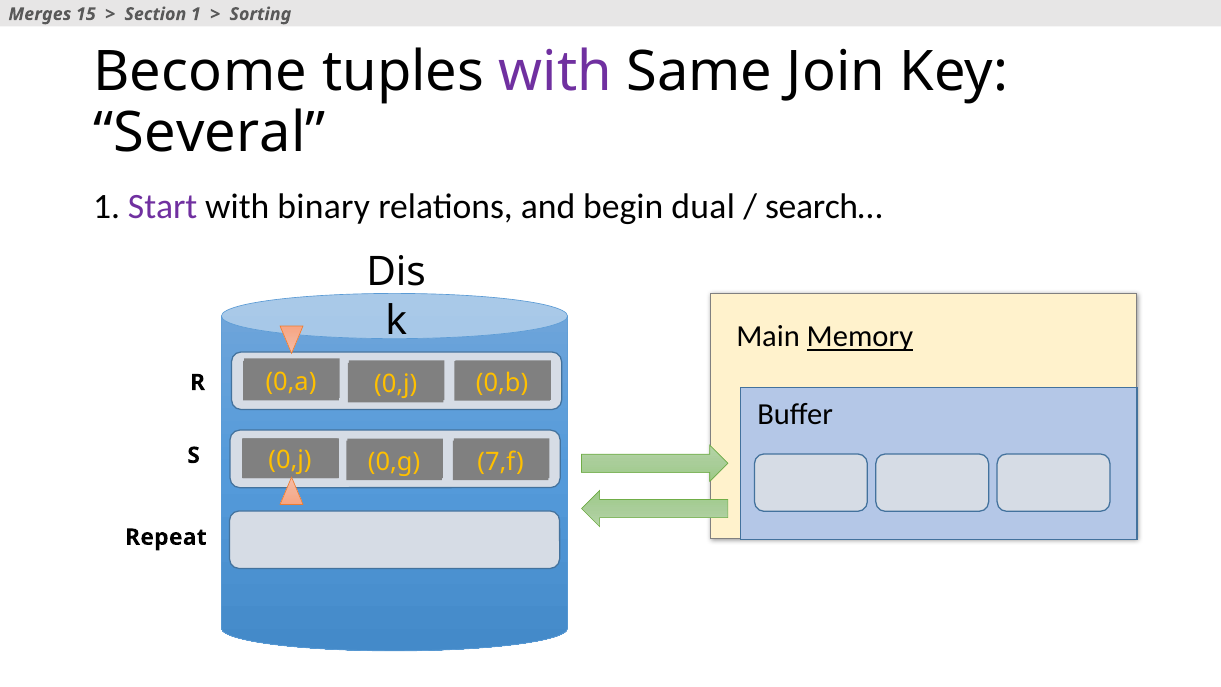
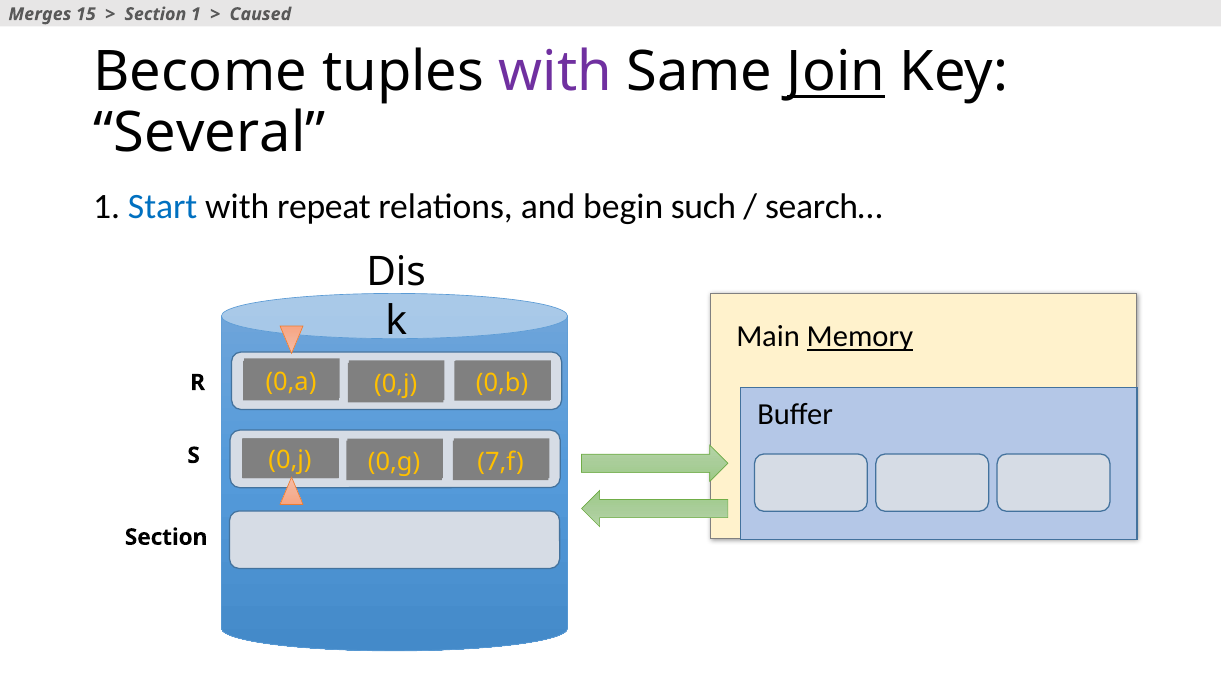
Sorting: Sorting -> Caused
Join underline: none -> present
Start colour: purple -> blue
binary: binary -> repeat
dual: dual -> such
Repeat at (166, 537): Repeat -> Section
